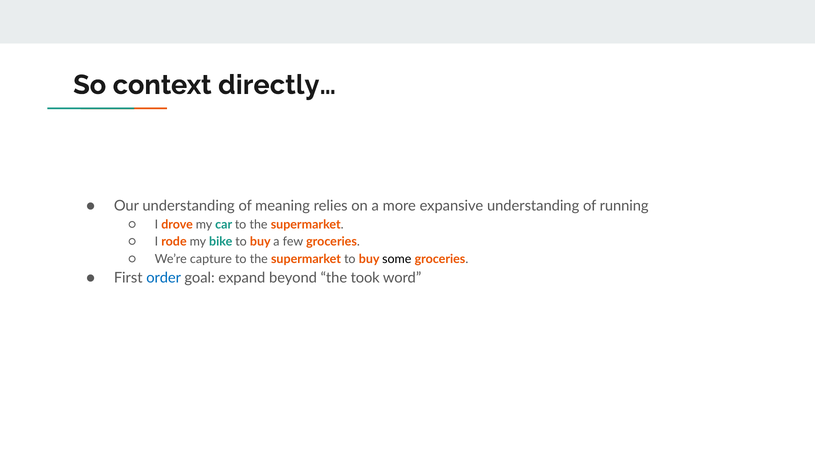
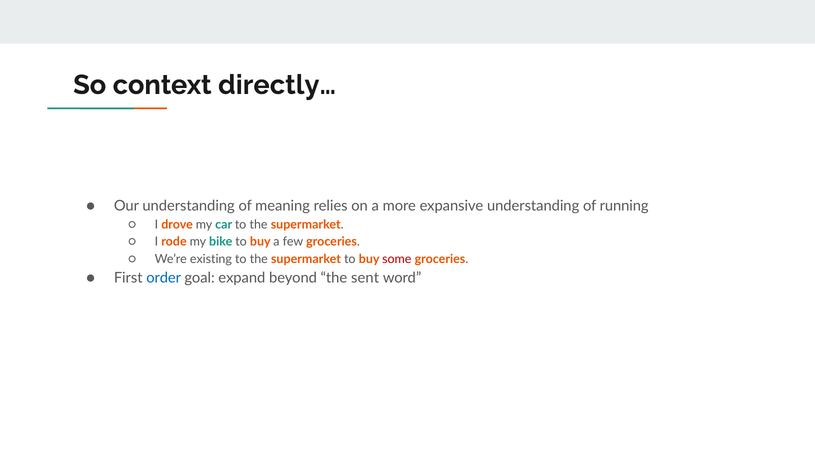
capture: capture -> existing
some colour: black -> red
took: took -> sent
